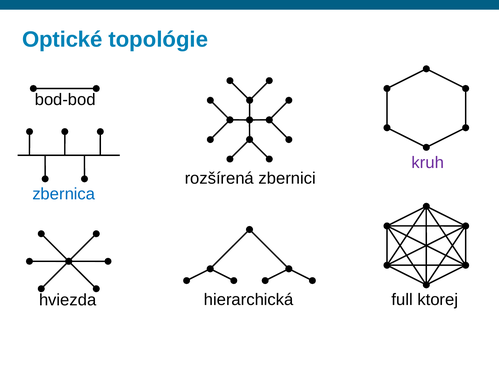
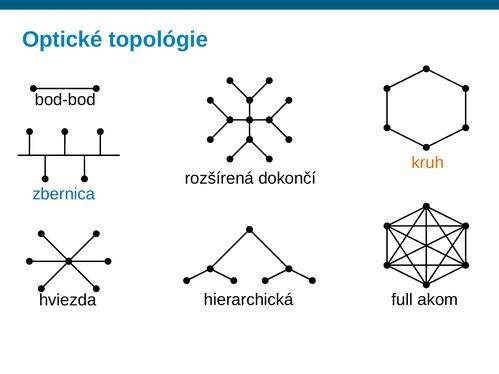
kruh colour: purple -> orange
zbernici: zbernici -> dokončí
ktorej: ktorej -> akom
